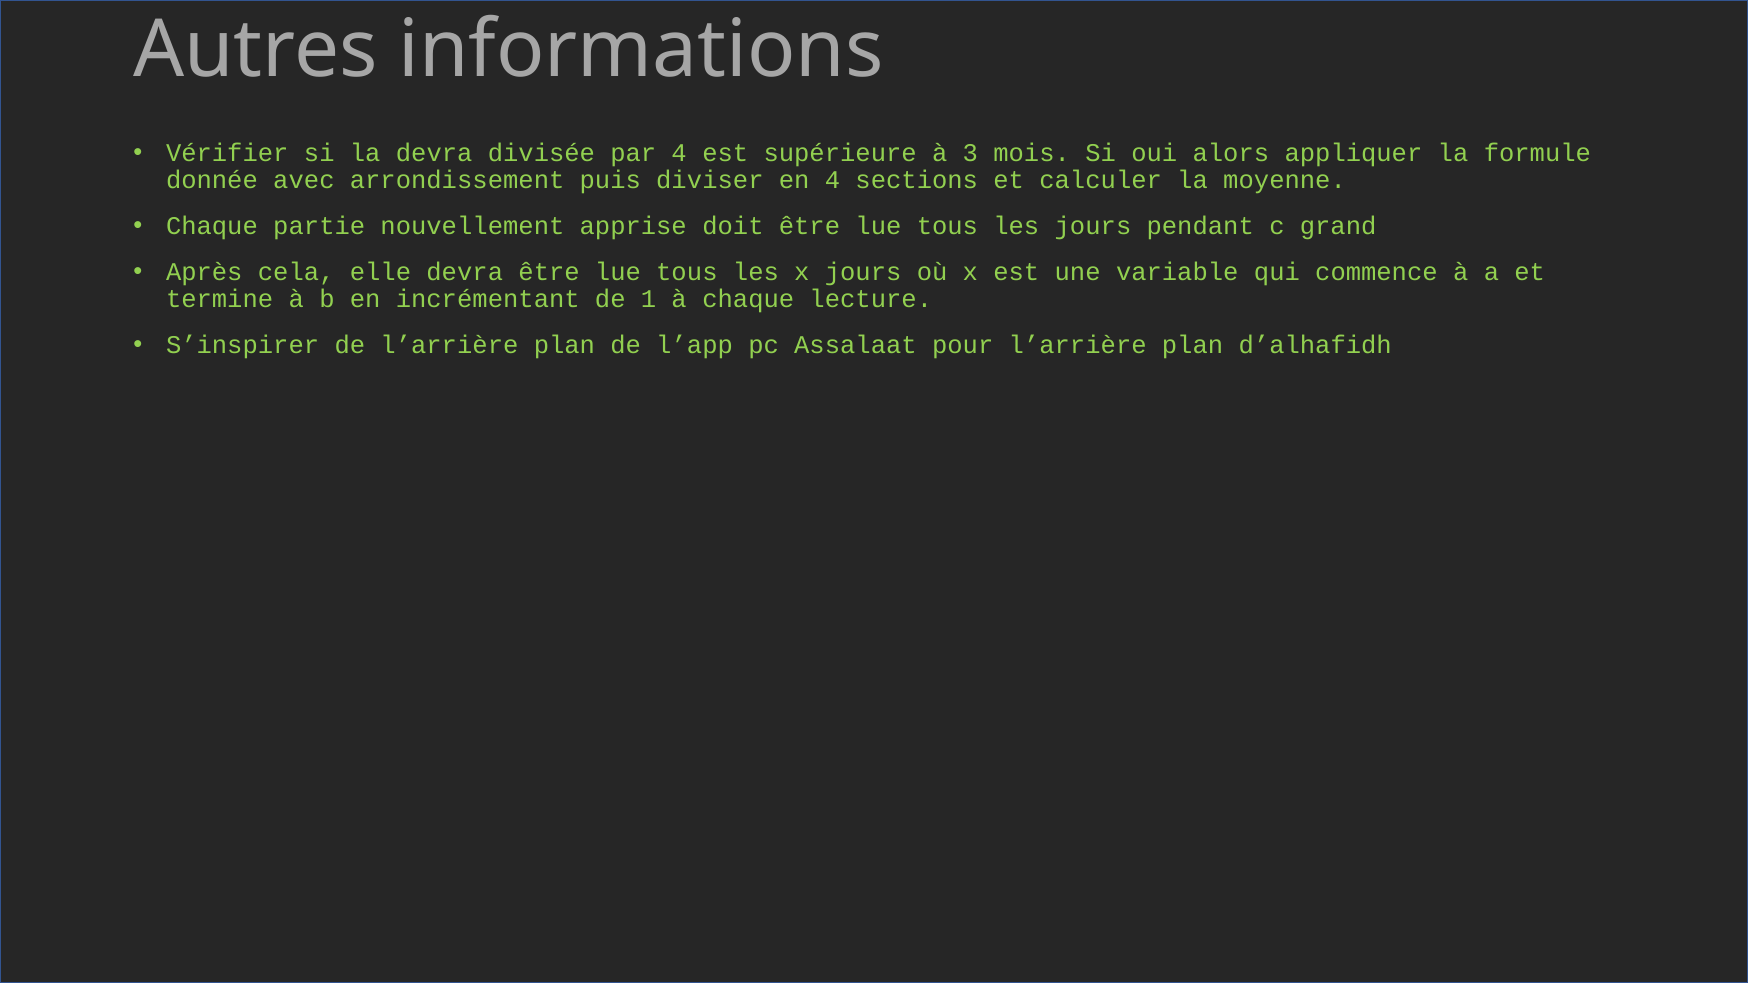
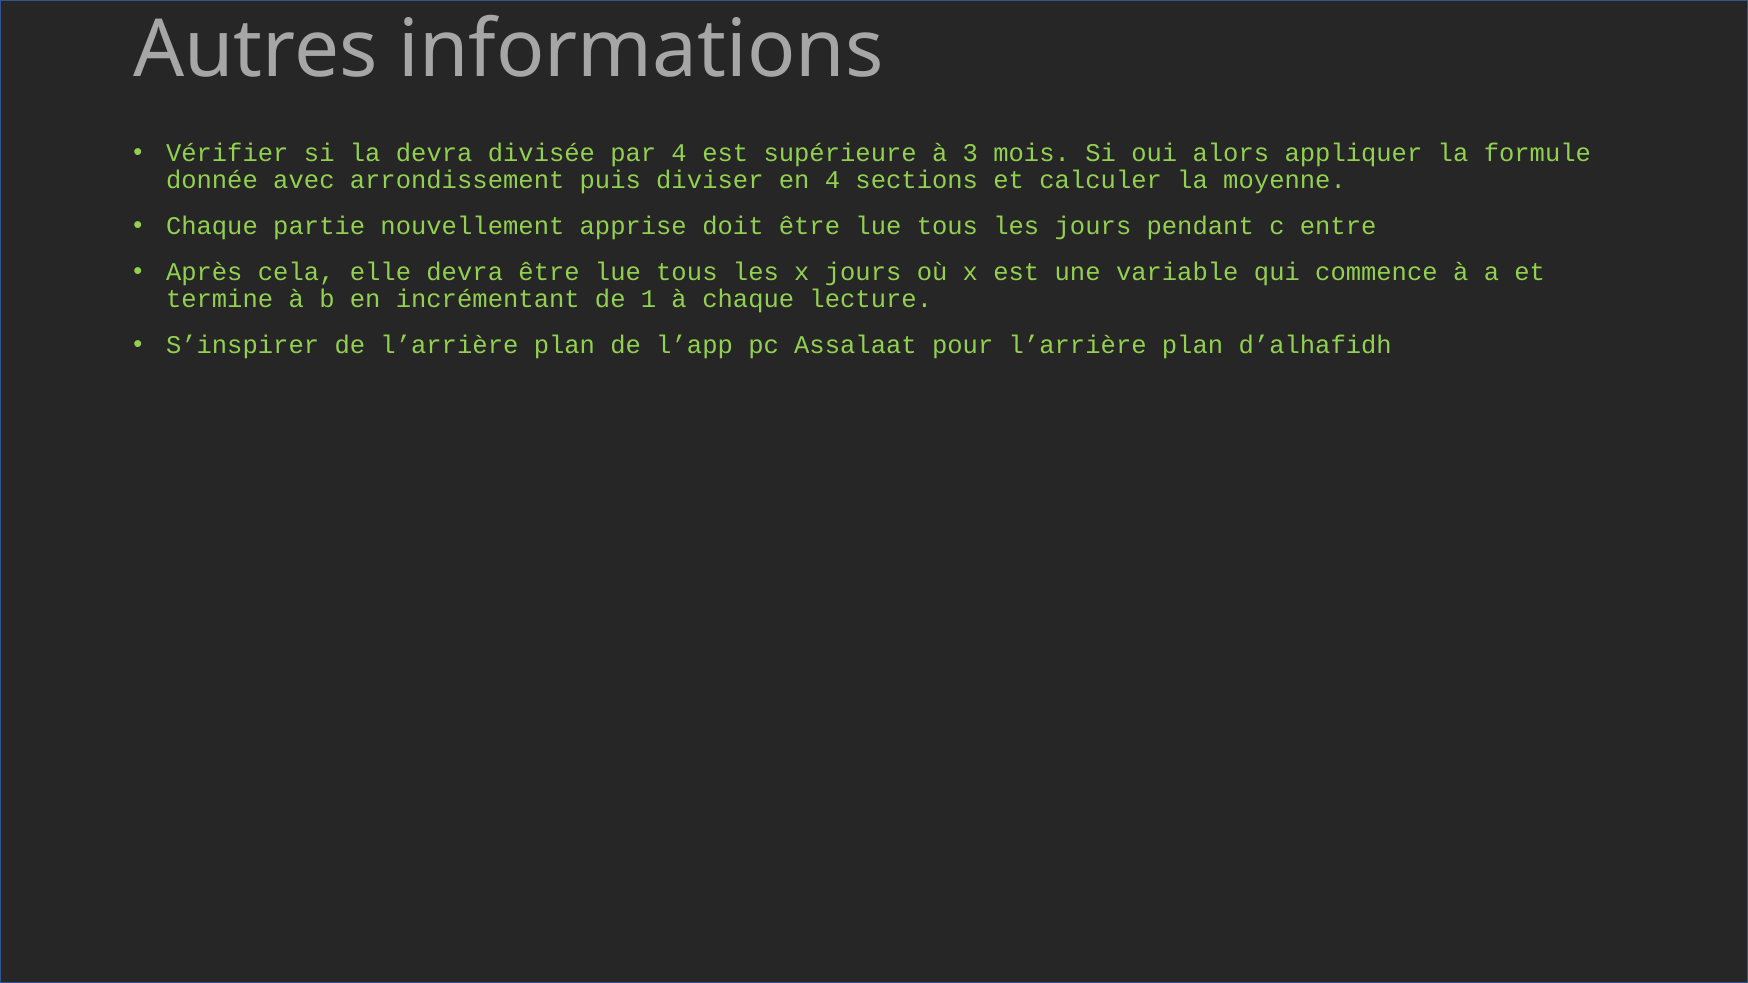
grand: grand -> entre
